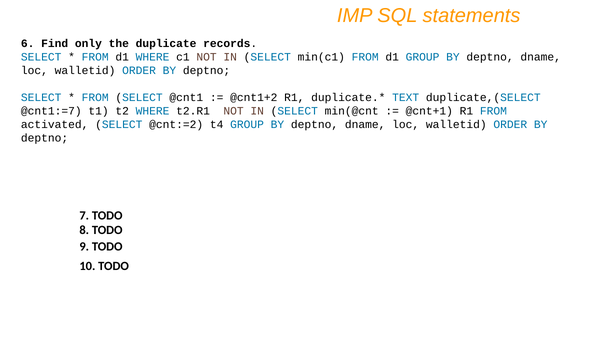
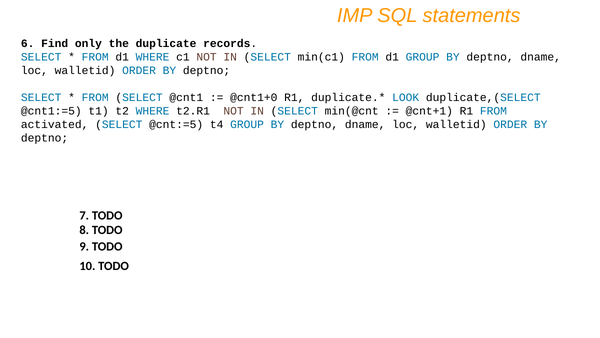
@cnt1+2: @cnt1+2 -> @cnt1+0
TEXT: TEXT -> LOOK
@cnt1:=7: @cnt1:=7 -> @cnt1:=5
@cnt:=2: @cnt:=2 -> @cnt:=5
